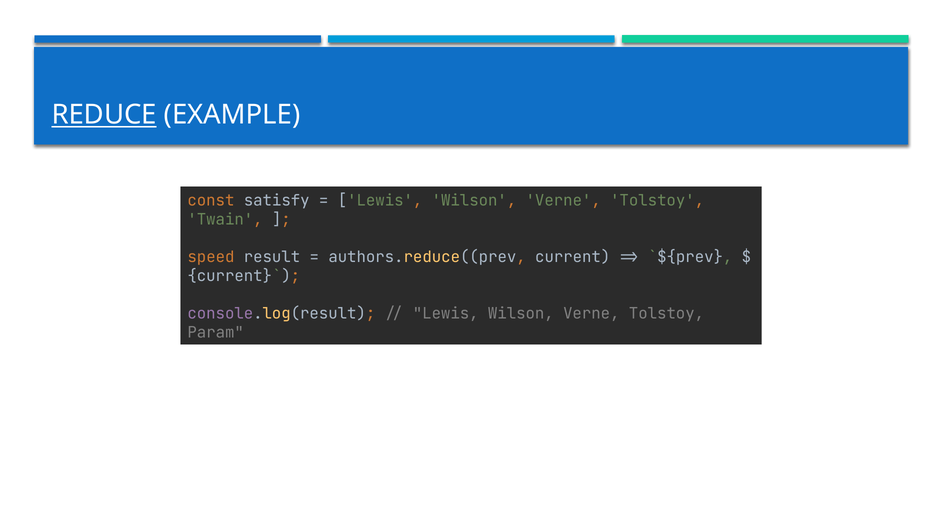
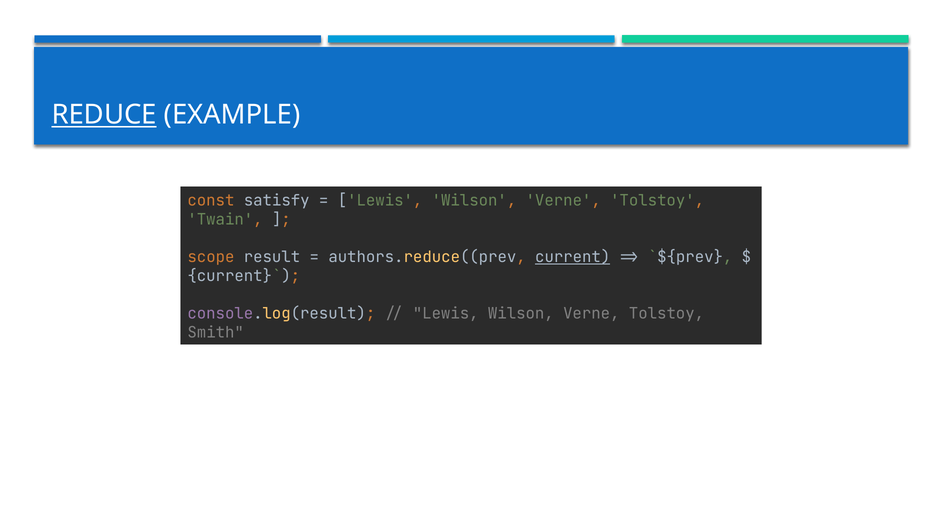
speed: speed -> scope
current underline: none -> present
Param: Param -> Smith
